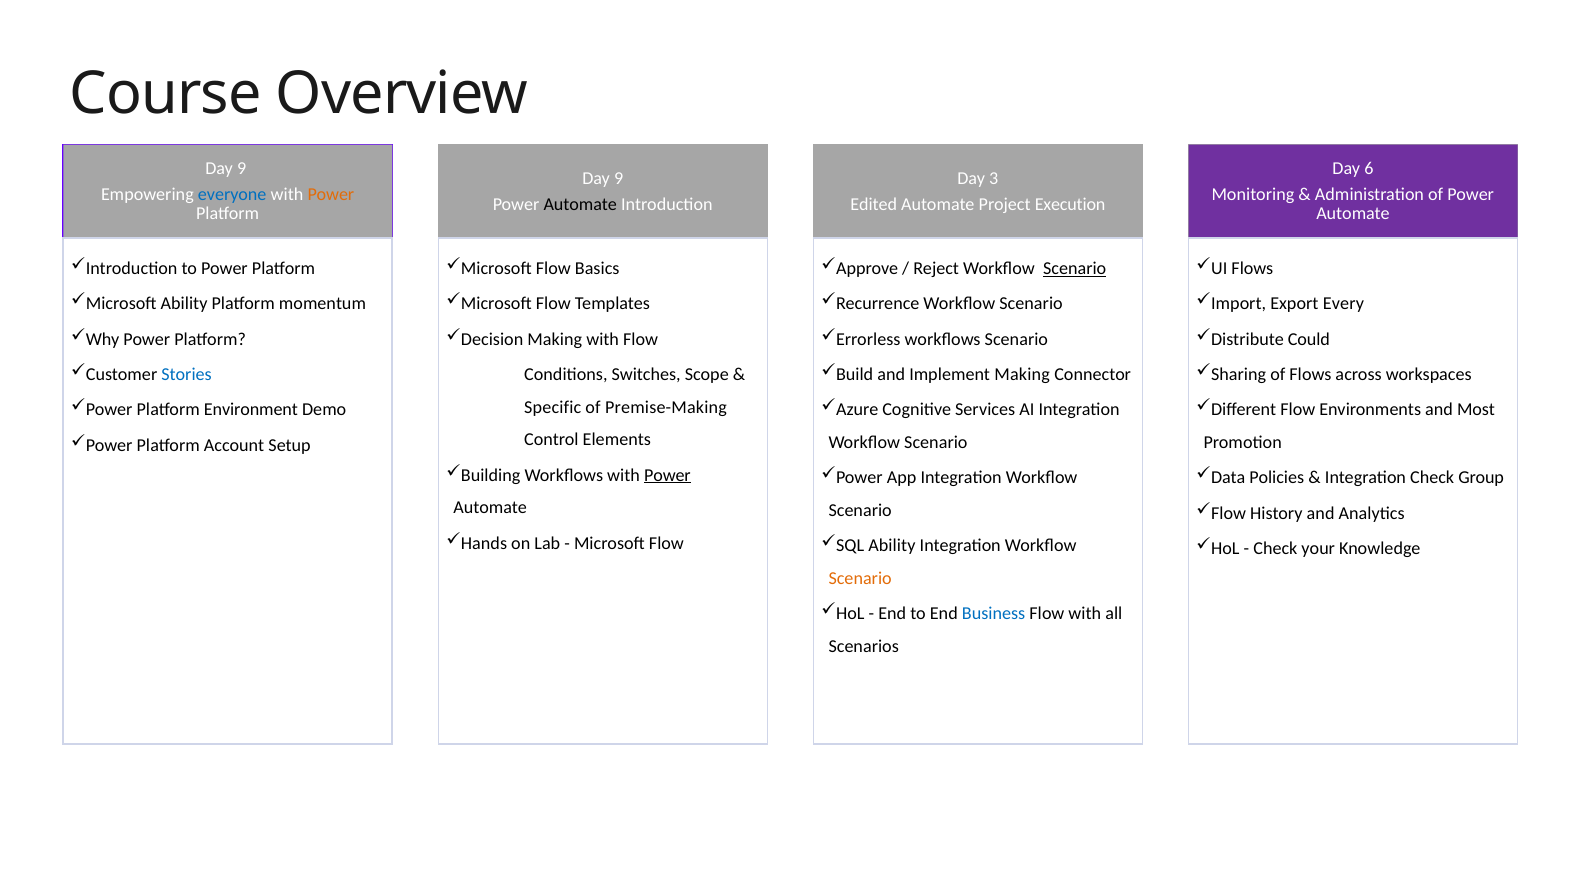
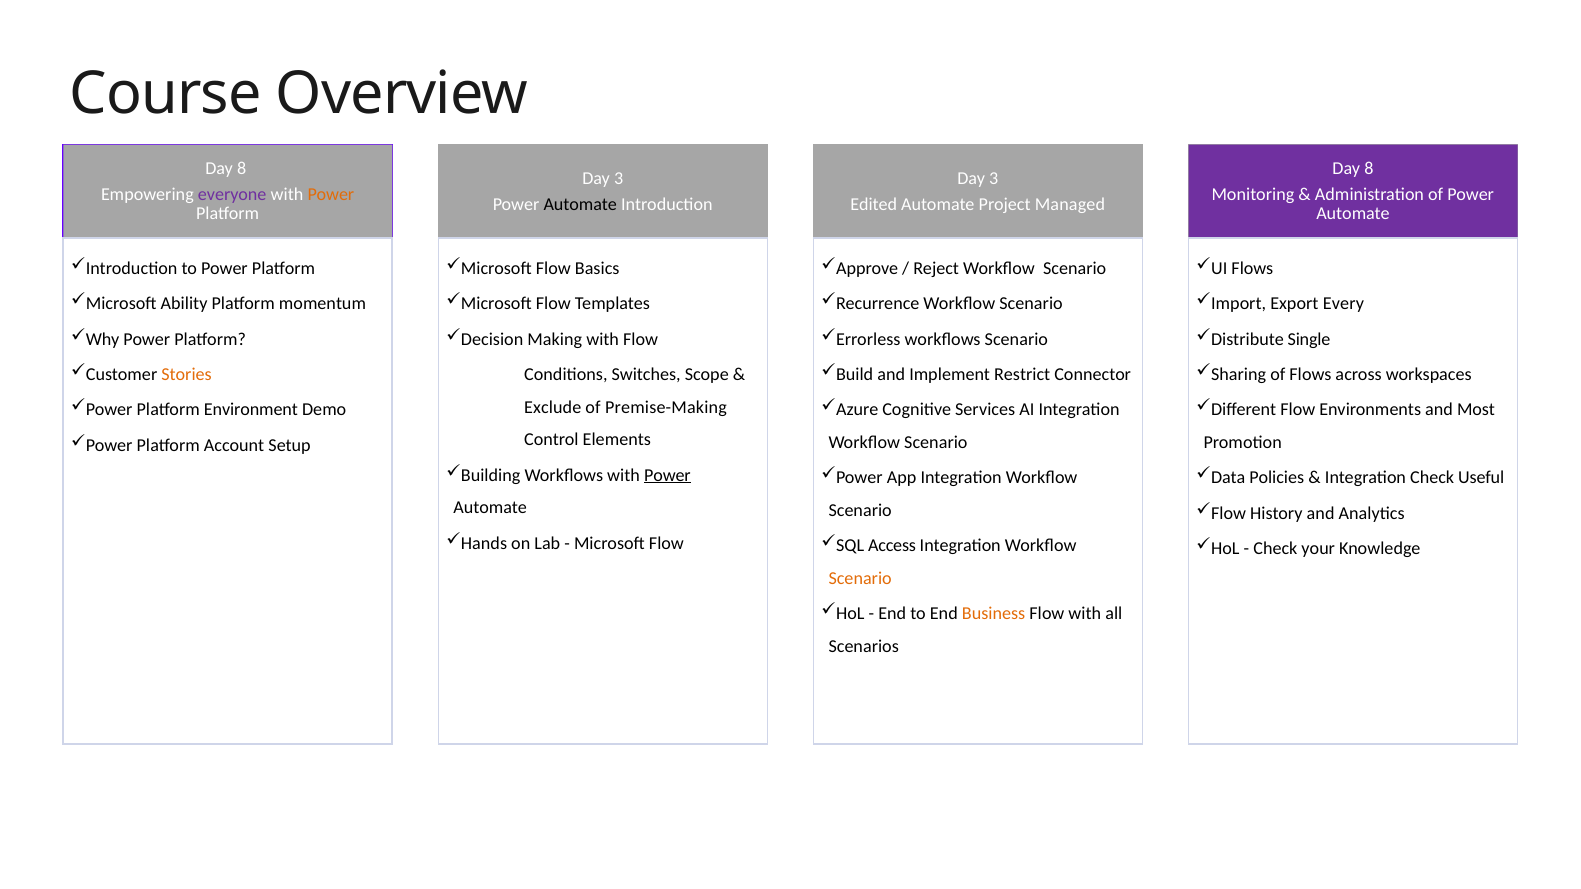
9 at (242, 169): 9 -> 8
6 at (1369, 169): 6 -> 8
9 at (619, 178): 9 -> 3
everyone colour: blue -> purple
Execution: Execution -> Managed
Scenario at (1075, 269) underline: present -> none
Could: Could -> Single
Stories colour: blue -> orange
Implement Making: Making -> Restrict
Specific: Specific -> Exclude
Group: Group -> Useful
Ability at (892, 546): Ability -> Access
Business colour: blue -> orange
